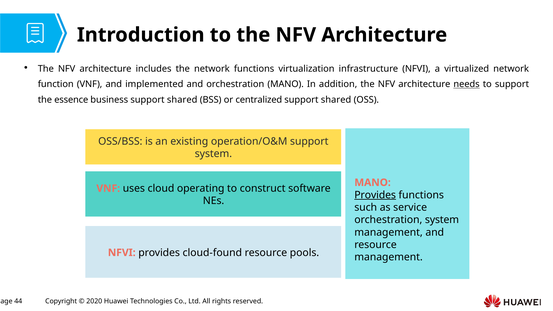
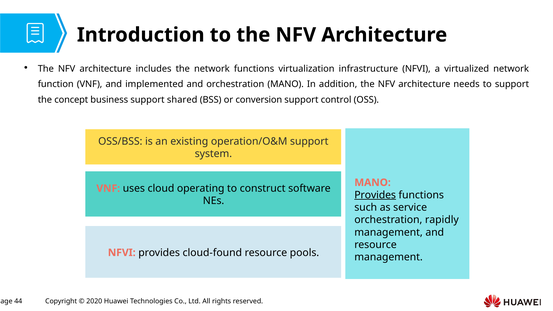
needs underline: present -> none
essence: essence -> concept
centralized: centralized -> conversion
shared at (336, 100): shared -> control
orchestration system: system -> rapidly
